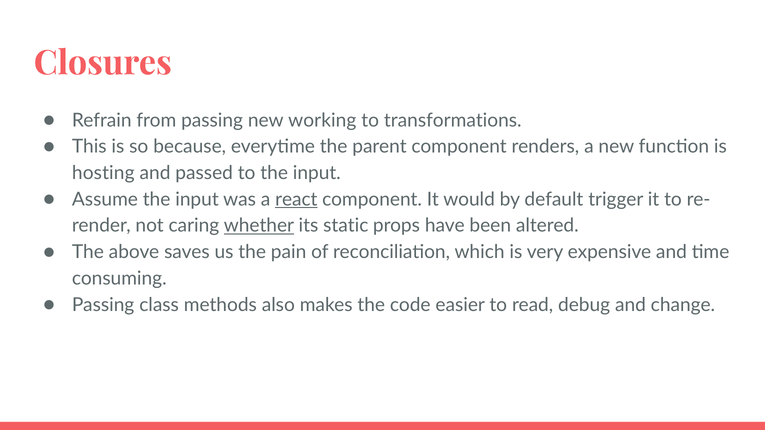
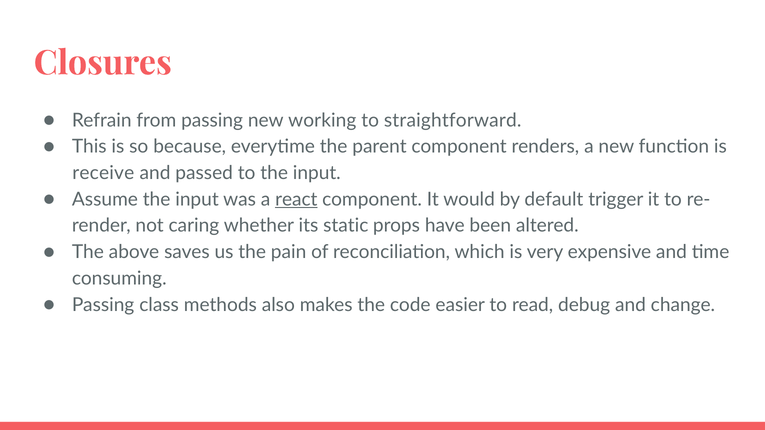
transformations: transformations -> straightforward
hosting: hosting -> receive
whether underline: present -> none
